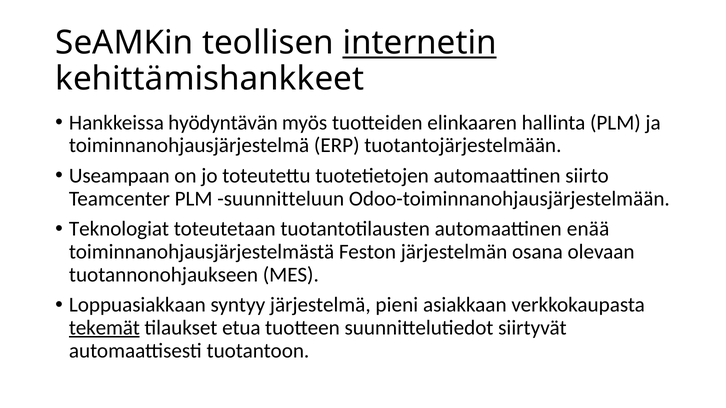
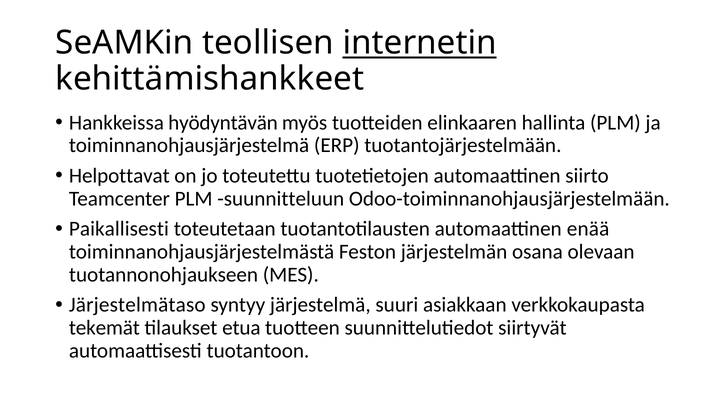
Useampaan: Useampaan -> Helpottavat
Teknologiat: Teknologiat -> Paikallisesti
Loppuasiakkaan: Loppuasiakkaan -> Järjestelmätaso
pieni: pieni -> suuri
tekemät underline: present -> none
